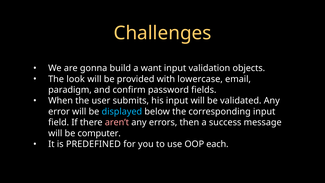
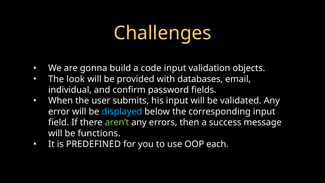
want: want -> code
lowercase: lowercase -> databases
paradigm: paradigm -> individual
aren’t colour: pink -> light green
computer: computer -> functions
